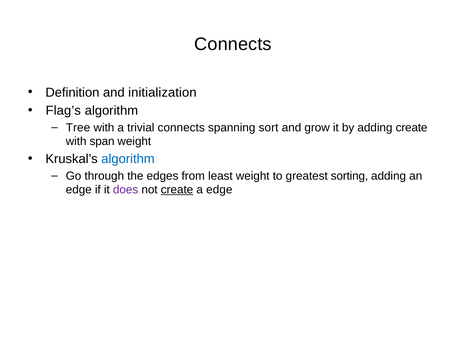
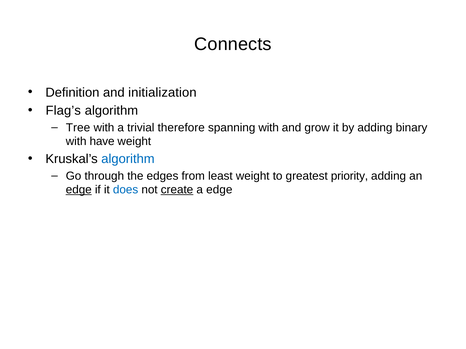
trivial connects: connects -> therefore
spanning sort: sort -> with
adding create: create -> binary
span: span -> have
sorting: sorting -> priority
edge at (79, 190) underline: none -> present
does colour: purple -> blue
